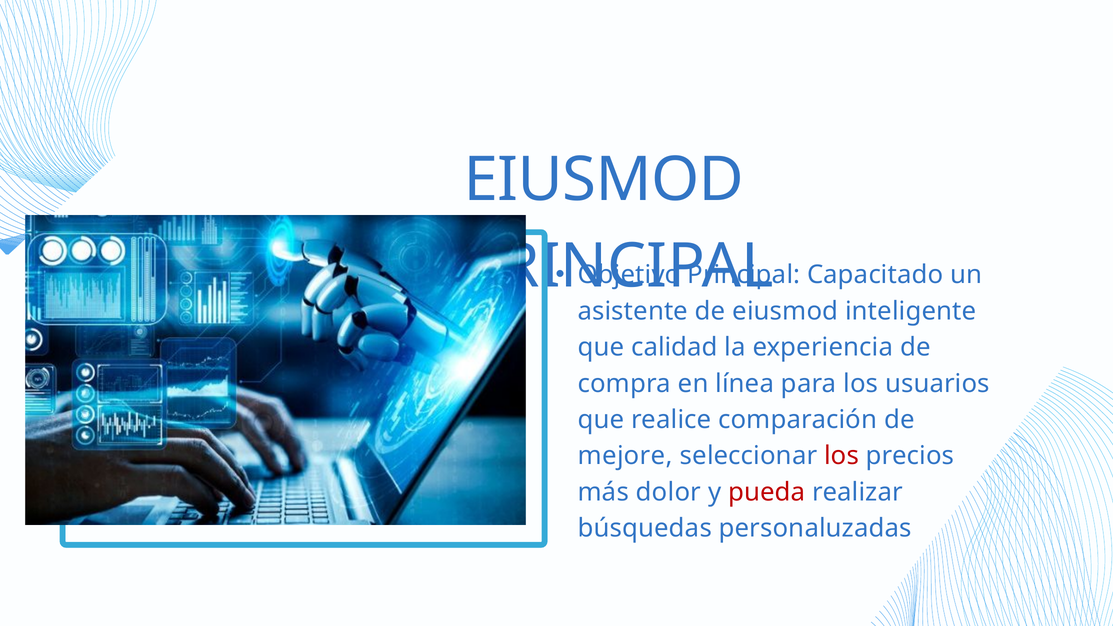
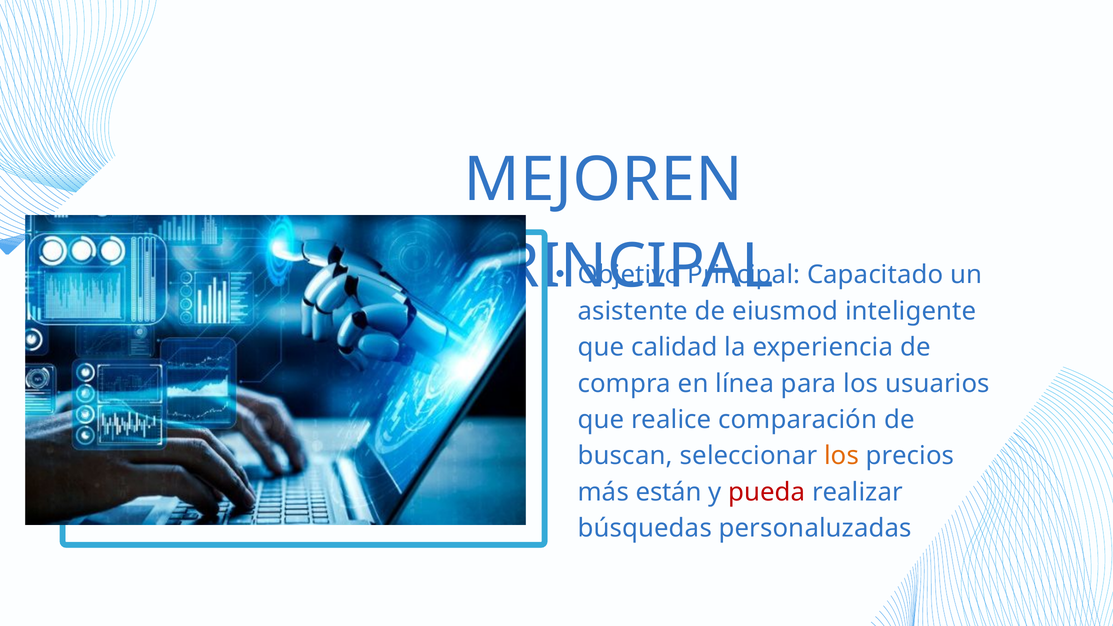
EIUSMOD at (604, 180): EIUSMOD -> MEJOREN
mejore: mejore -> buscan
los at (842, 456) colour: red -> orange
dolor: dolor -> están
